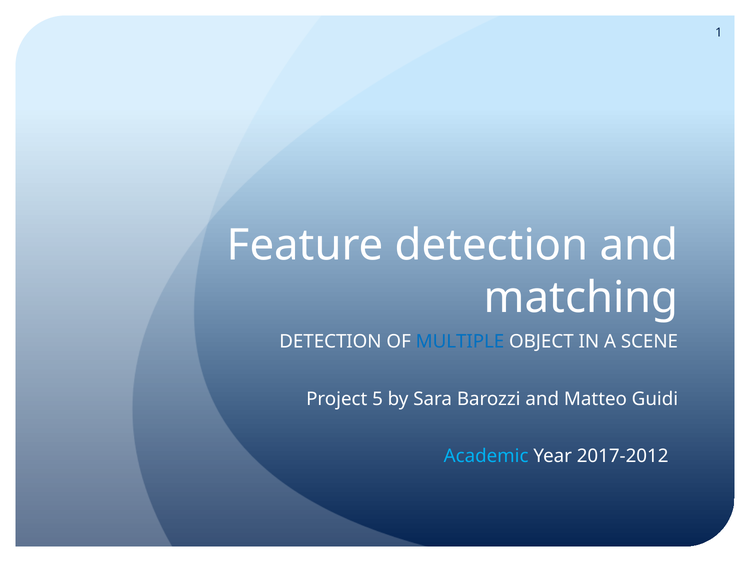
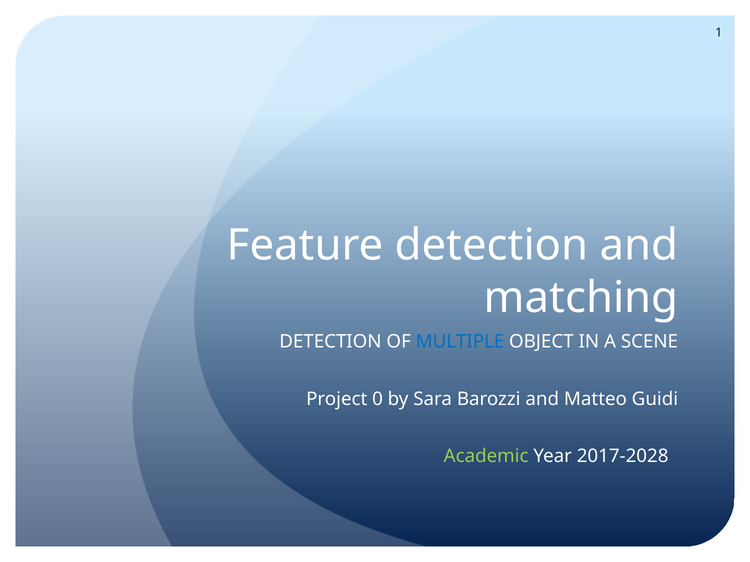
5: 5 -> 0
Academic colour: light blue -> light green
2017-2012: 2017-2012 -> 2017-2028
